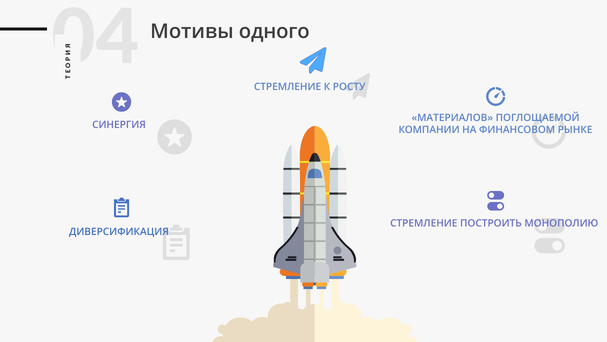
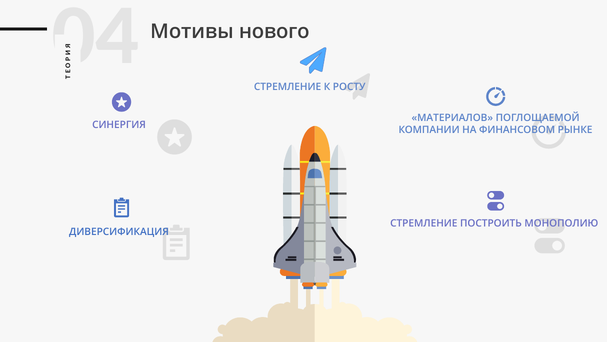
одного: одного -> нового
